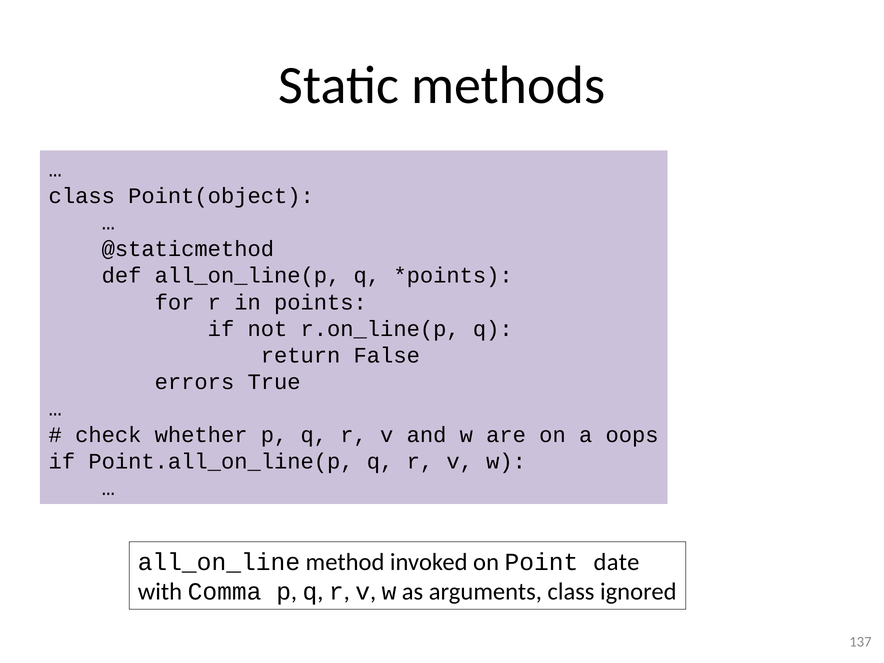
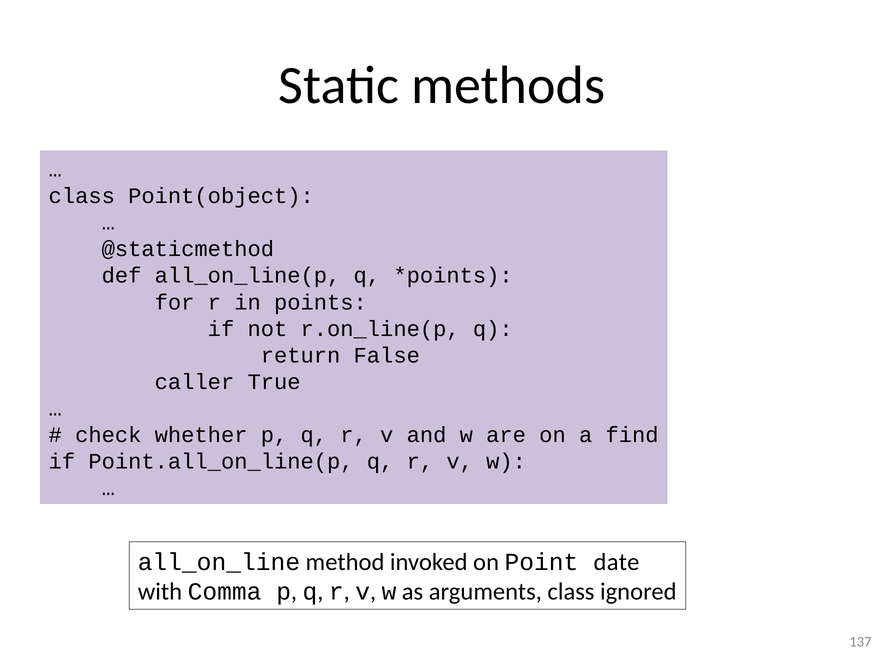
errors: errors -> caller
oops: oops -> find
